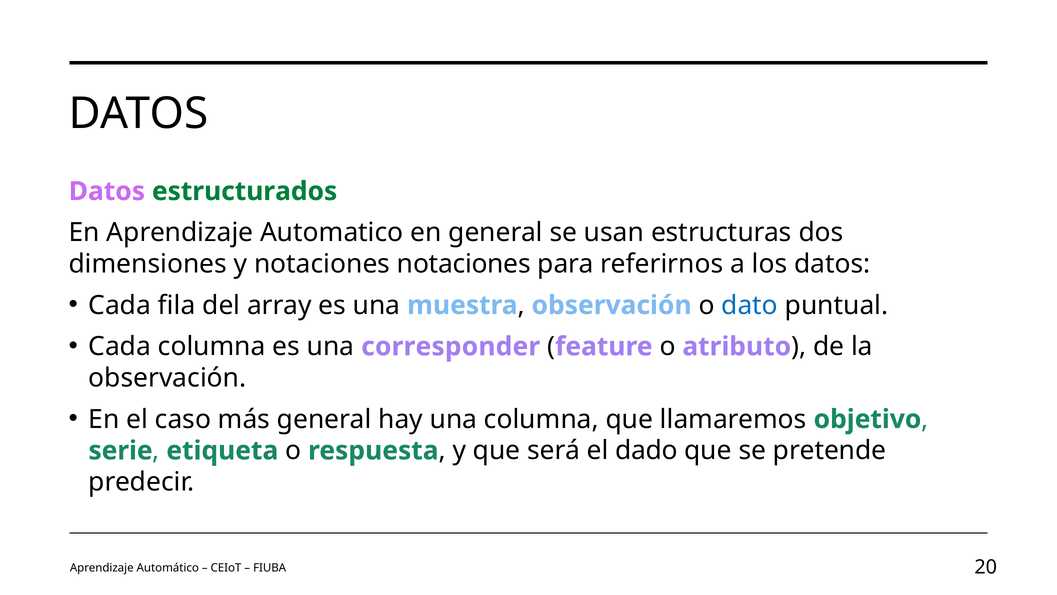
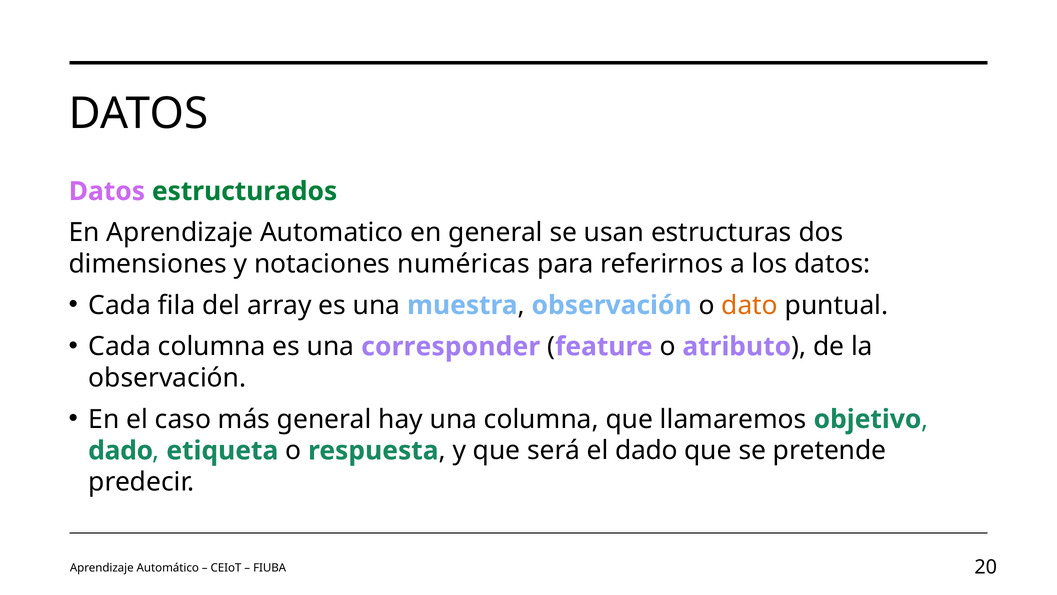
notaciones notaciones: notaciones -> numéricas
dato colour: blue -> orange
serie at (121, 450): serie -> dado
